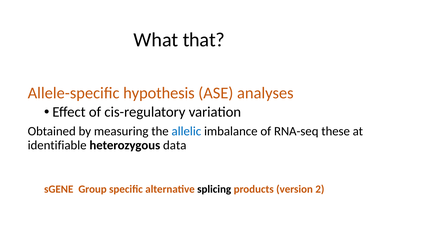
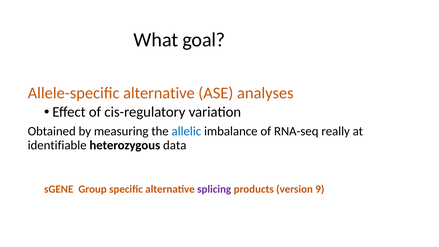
that: that -> goal
Allele-specific hypothesis: hypothesis -> alternative
these: these -> really
splicing colour: black -> purple
2: 2 -> 9
